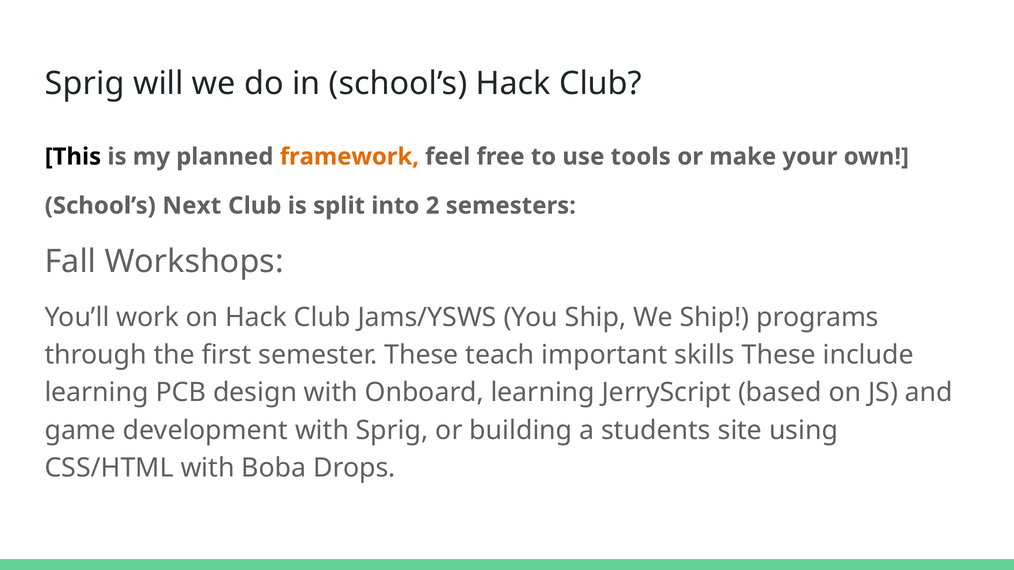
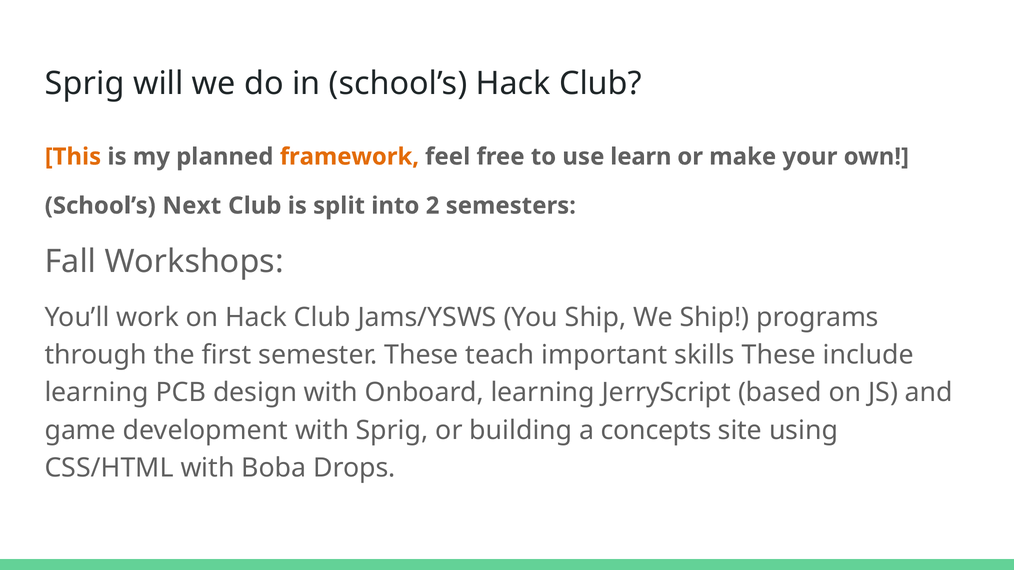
This colour: black -> orange
tools: tools -> learn
students: students -> concepts
